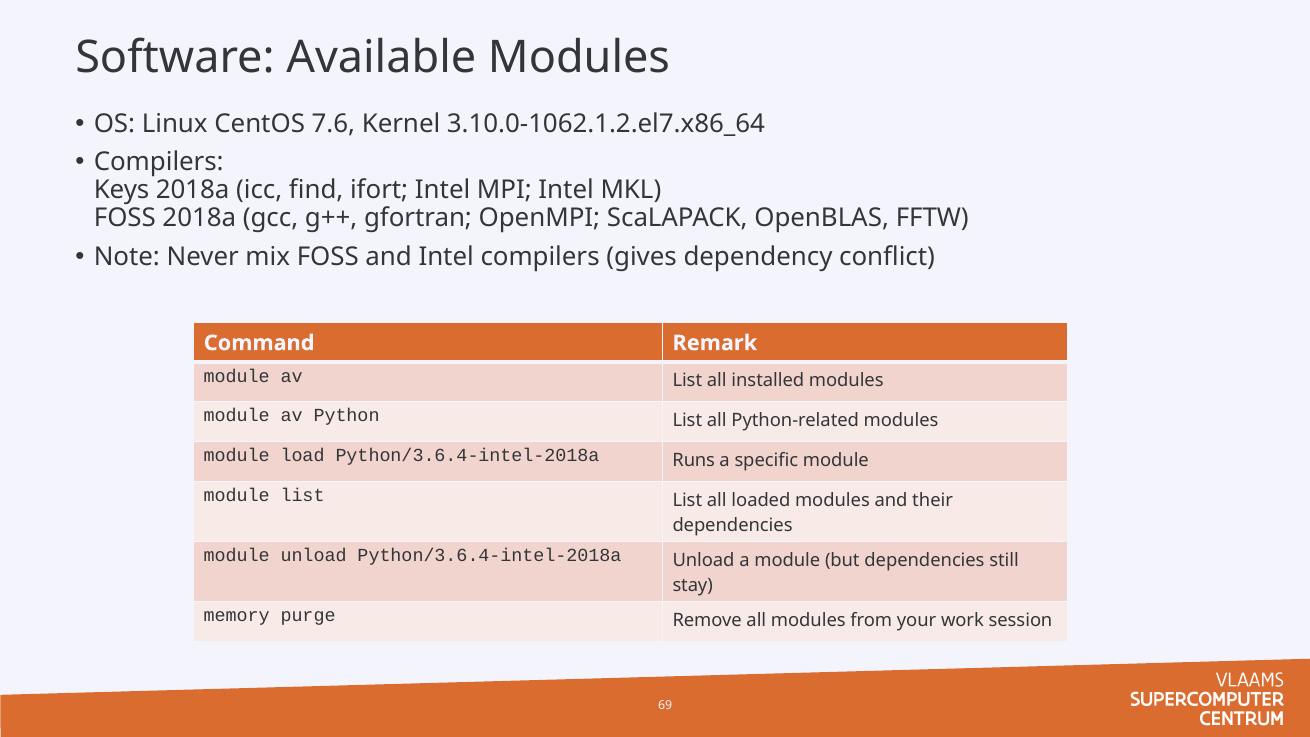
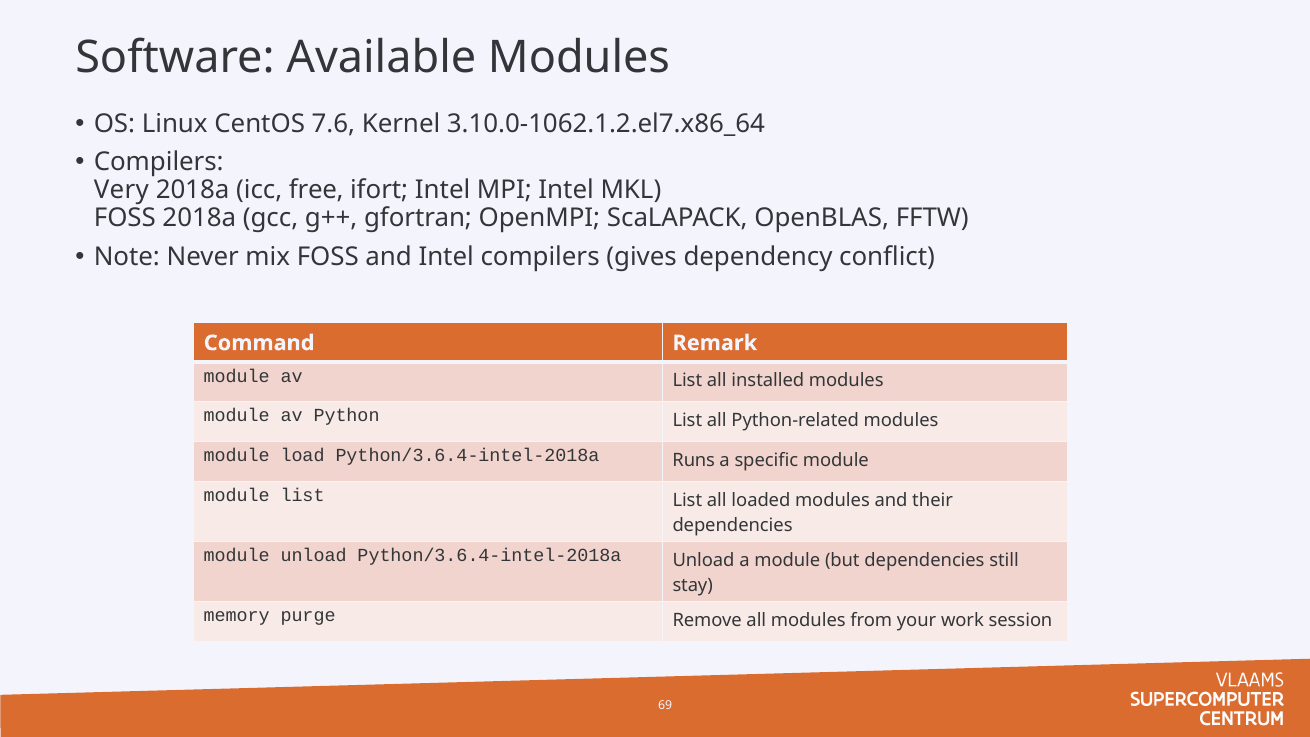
Keys: Keys -> Very
find: find -> free
